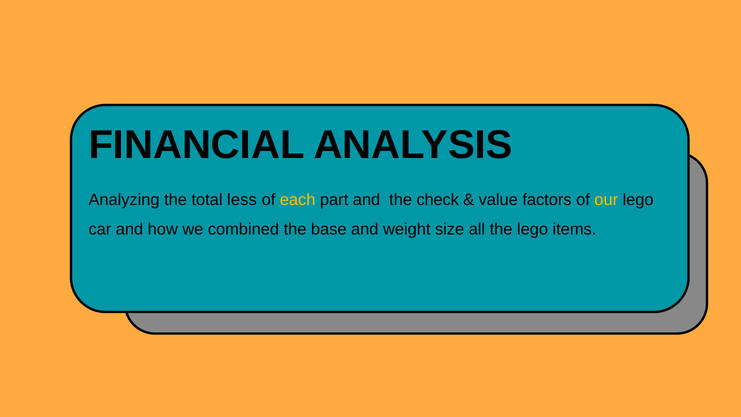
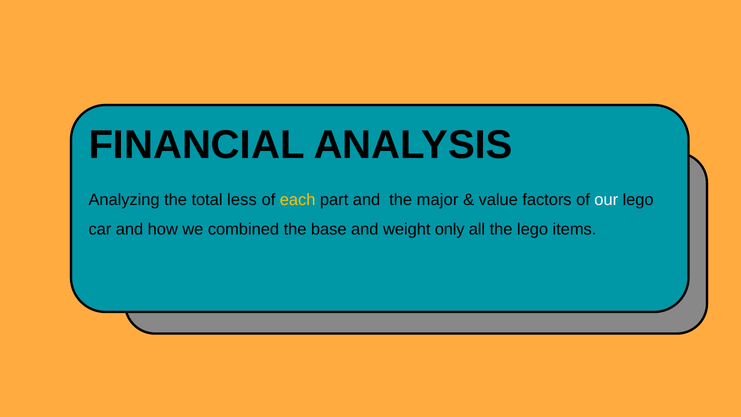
check: check -> major
our colour: yellow -> white
size: size -> only
